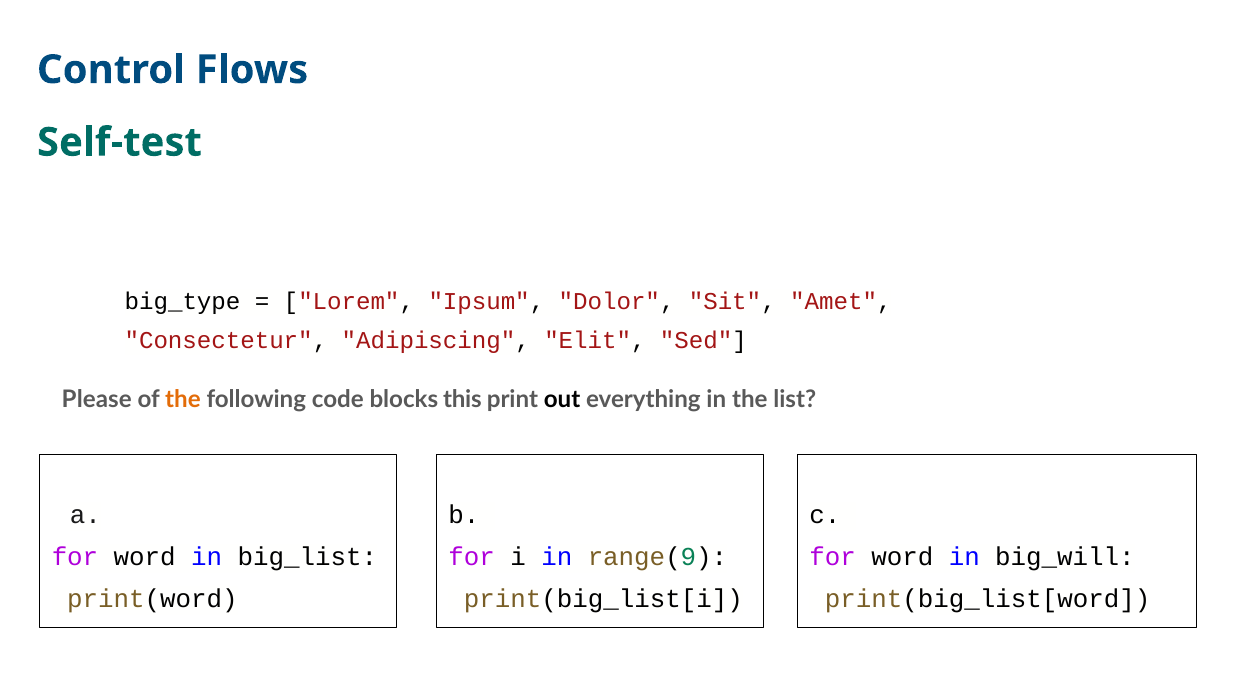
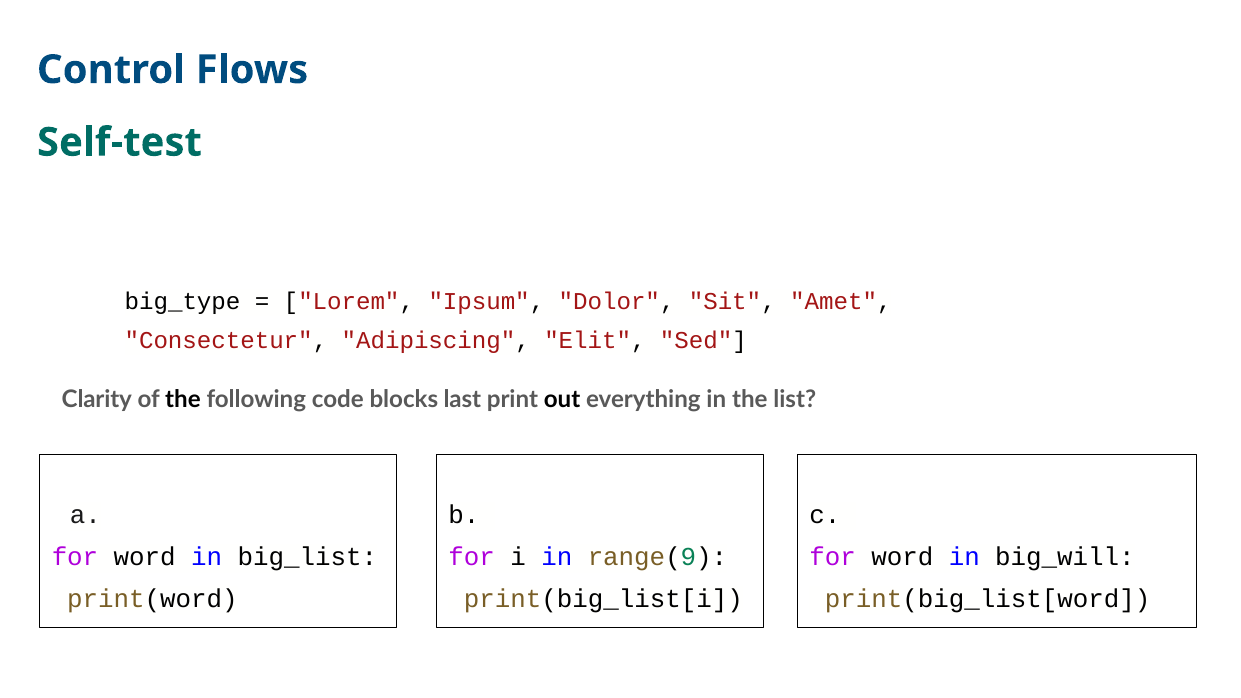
Please: Please -> Clarity
the at (183, 399) colour: orange -> black
this: this -> last
